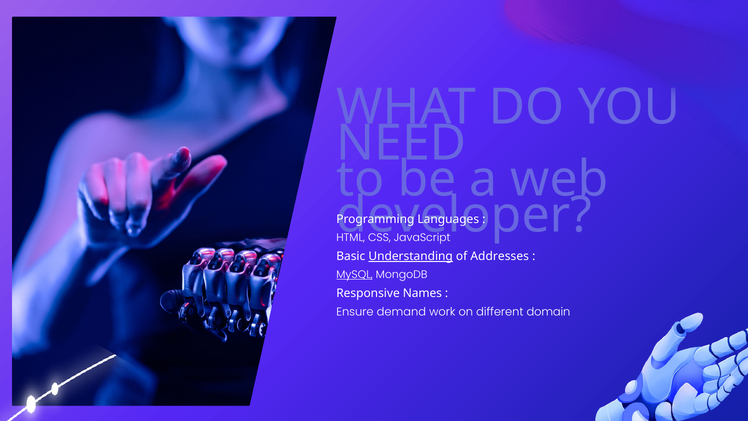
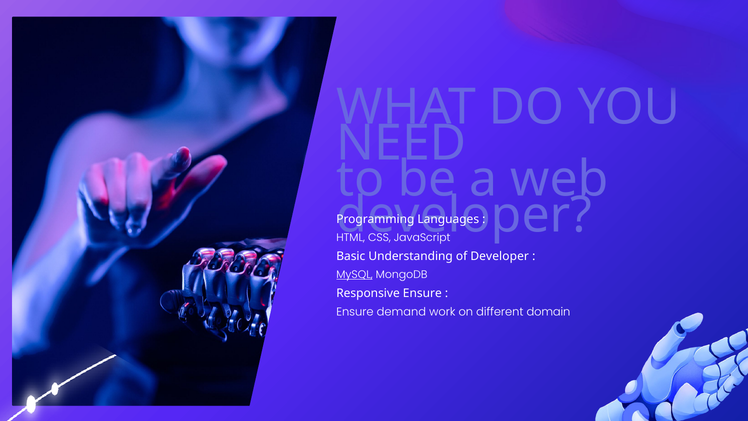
Understanding underline: present -> none
of Addresses: Addresses -> Developer
Names at (422, 293): Names -> Ensure
